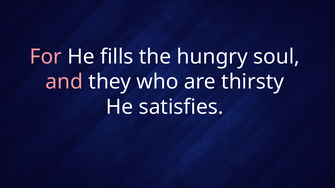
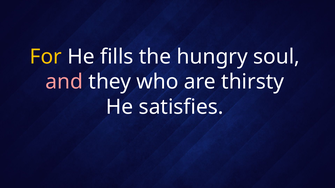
For colour: pink -> yellow
